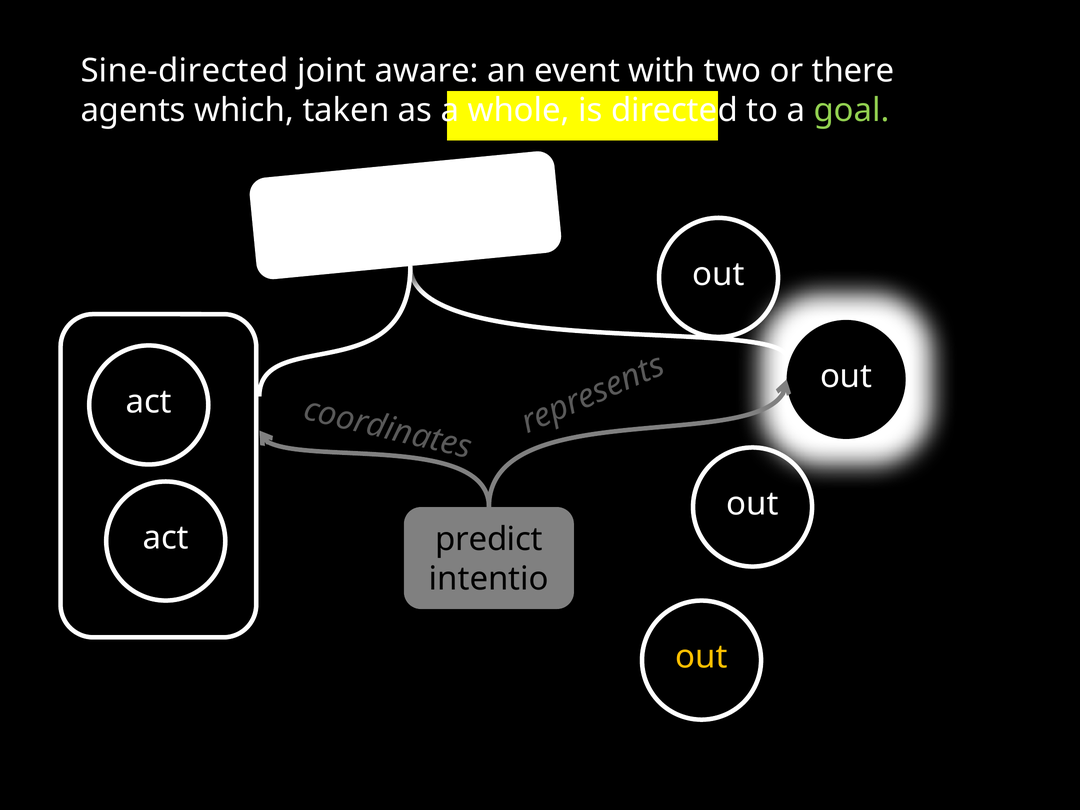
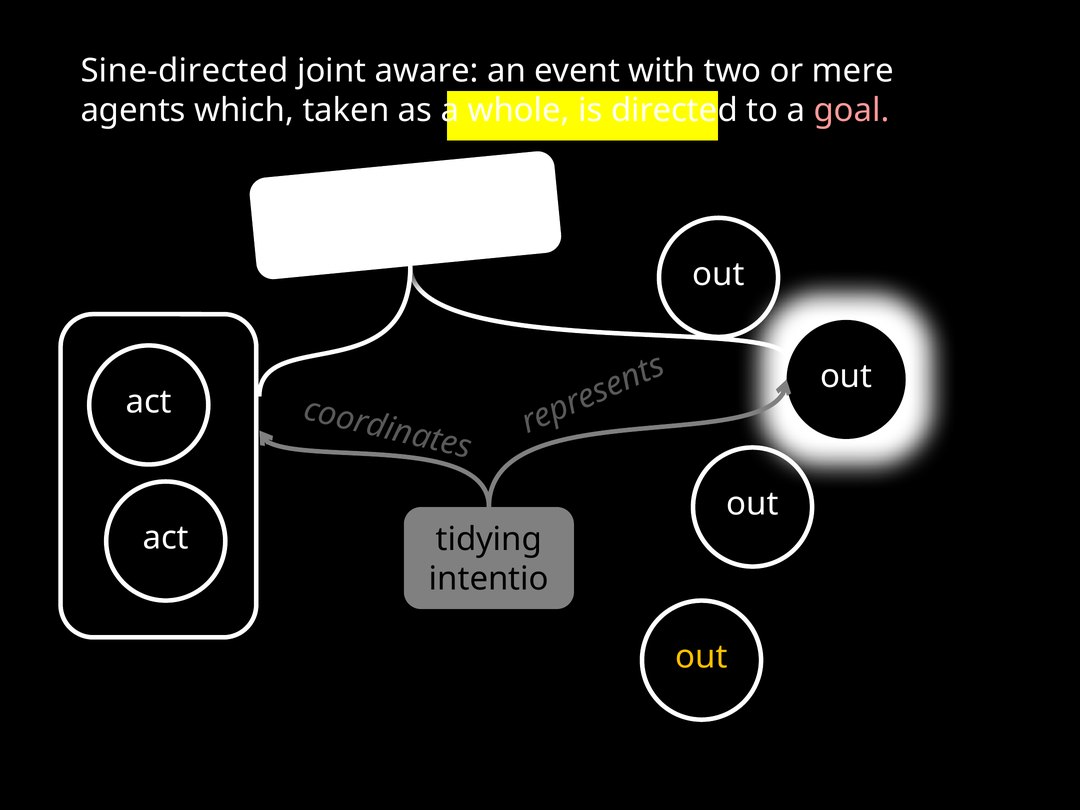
there: there -> mere
goal colour: light green -> pink
predict: predict -> tidying
